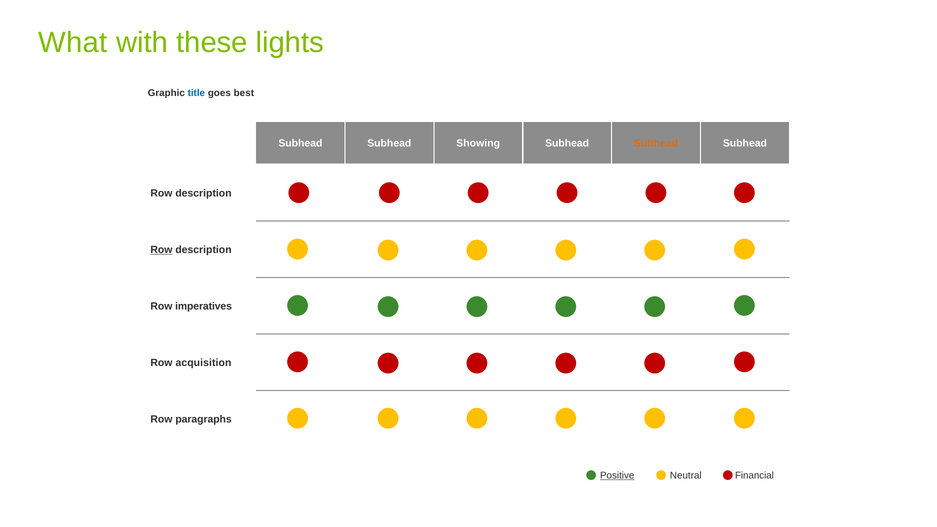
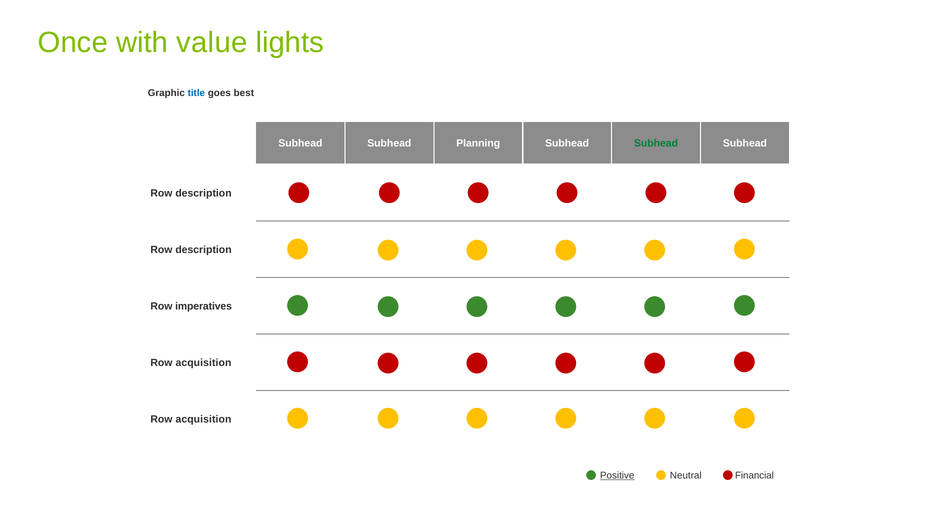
What: What -> Once
these: these -> value
Showing: Showing -> Planning
Subhead at (656, 143) colour: orange -> green
Row at (161, 250) underline: present -> none
paragraphs at (204, 419): paragraphs -> acquisition
